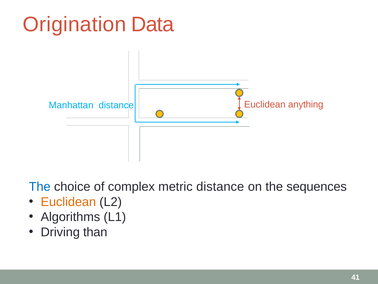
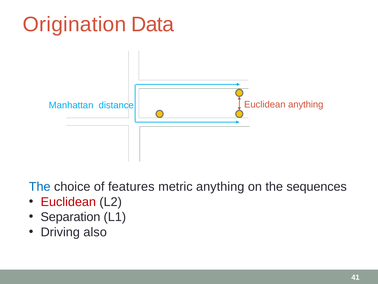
complex: complex -> features
metric distance: distance -> anything
Euclidean at (68, 202) colour: orange -> red
Algorithms: Algorithms -> Separation
than: than -> also
